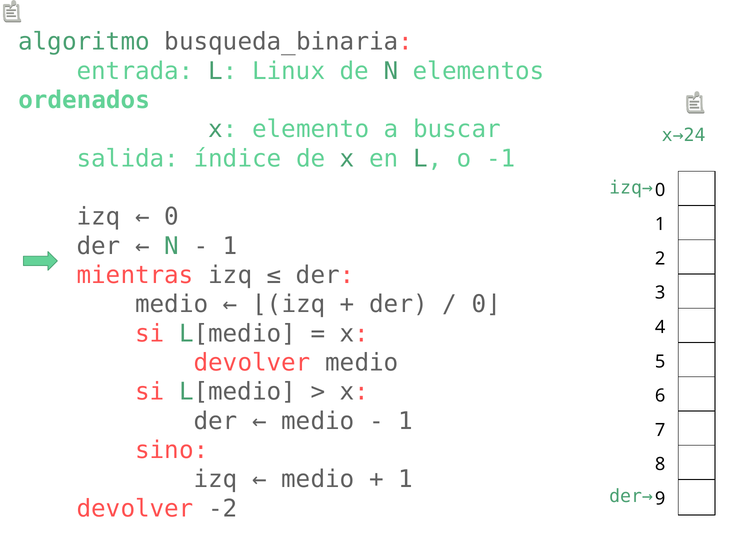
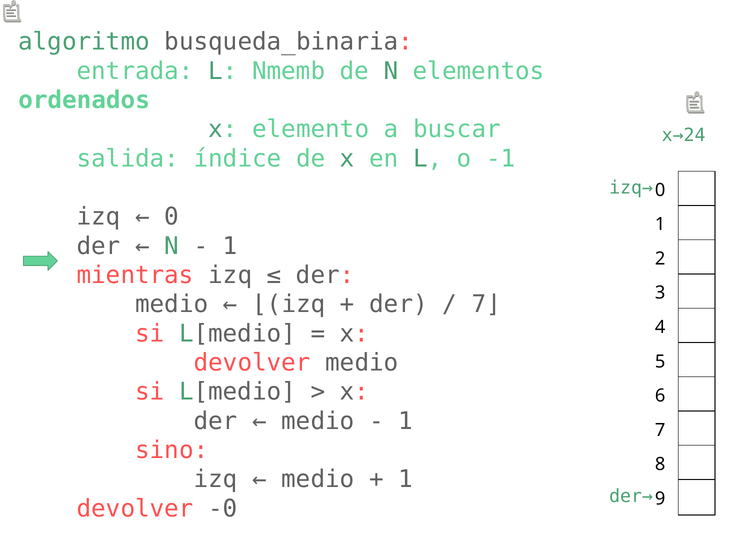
Linux: Linux -> Nmemb
0⌋: 0⌋ -> 7⌋
-2: -2 -> -0
